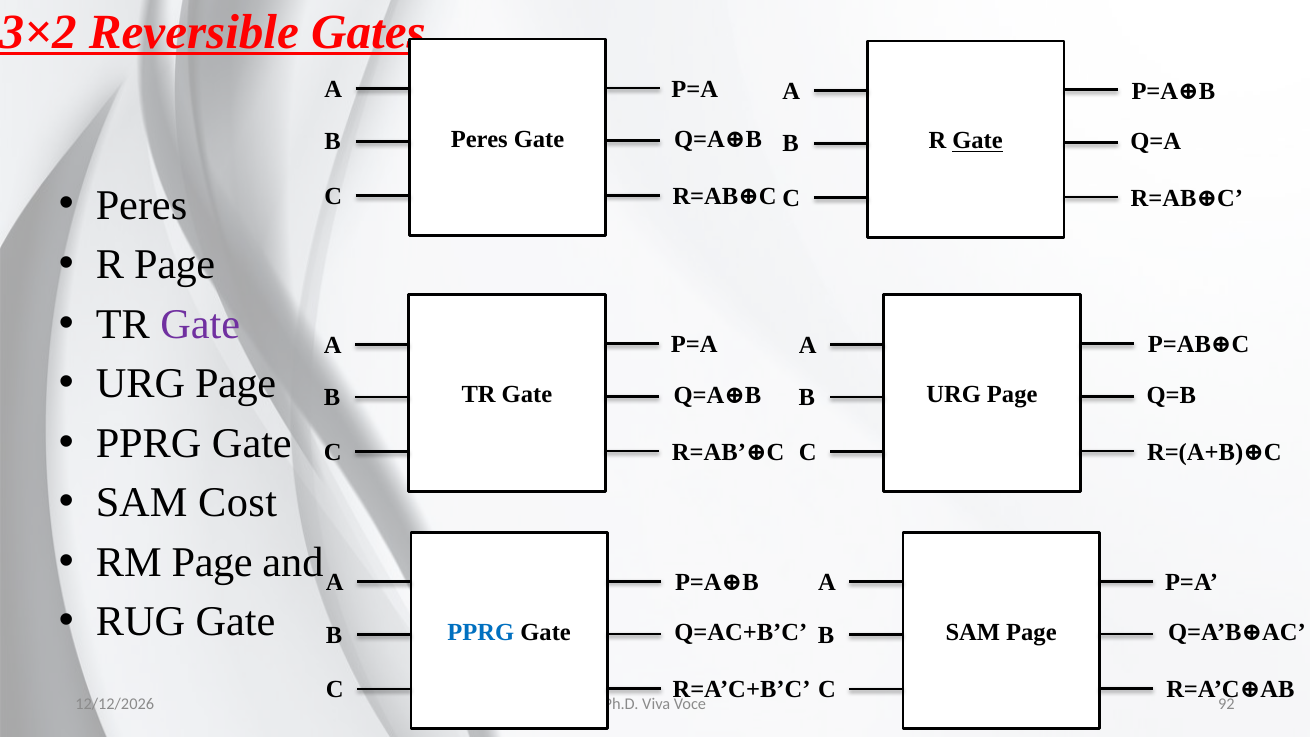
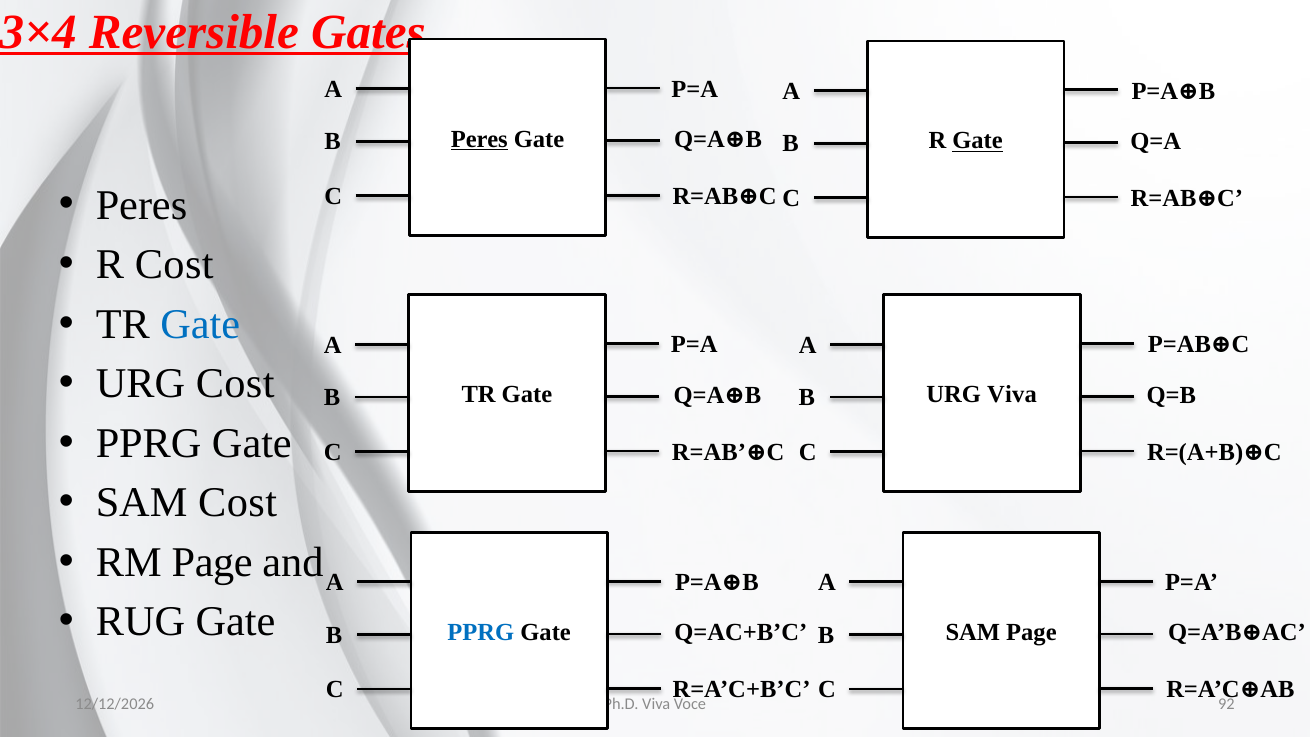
3×2: 3×2 -> 3×4
Peres at (479, 139) underline: none -> present
R Page: Page -> Cost
Gate at (200, 324) colour: purple -> blue
Page at (236, 384): Page -> Cost
Page at (1012, 395): Page -> Viva
